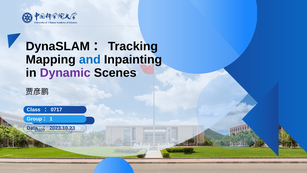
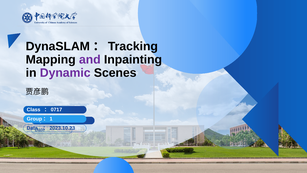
and colour: blue -> purple
